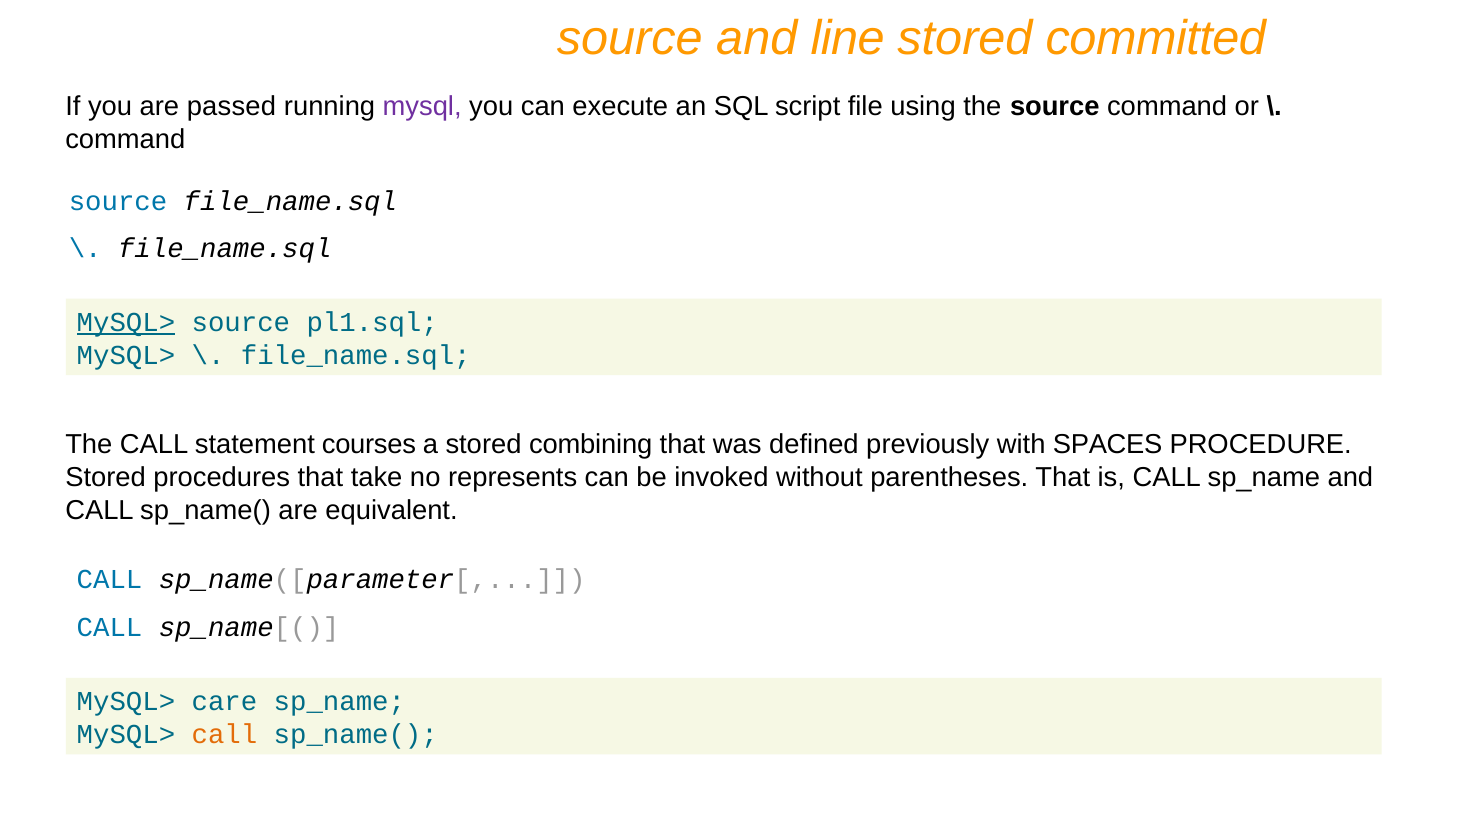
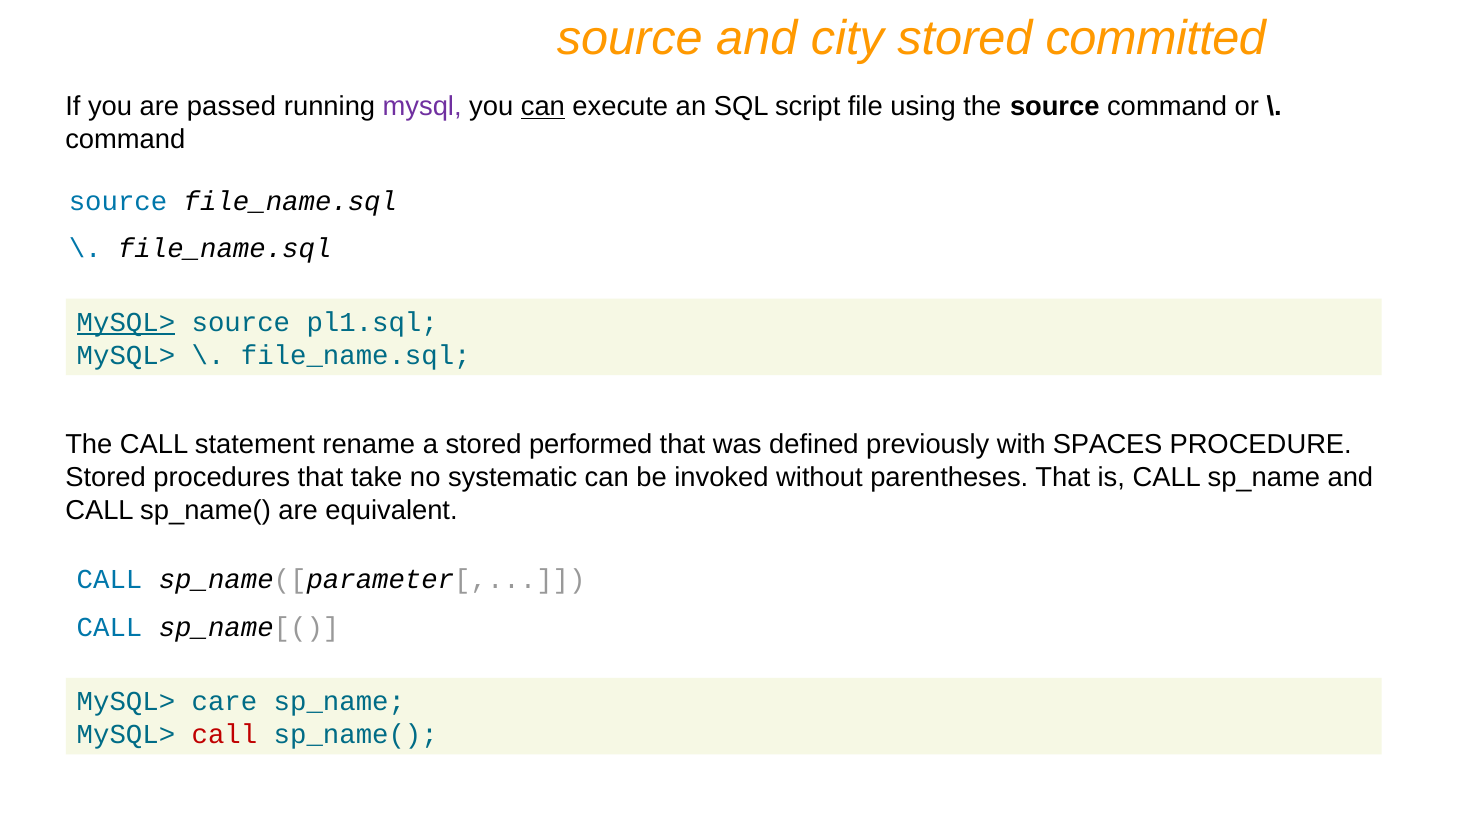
line: line -> city
can at (543, 107) underline: none -> present
courses: courses -> rename
combining: combining -> performed
represents: represents -> systematic
call at (224, 734) colour: orange -> red
